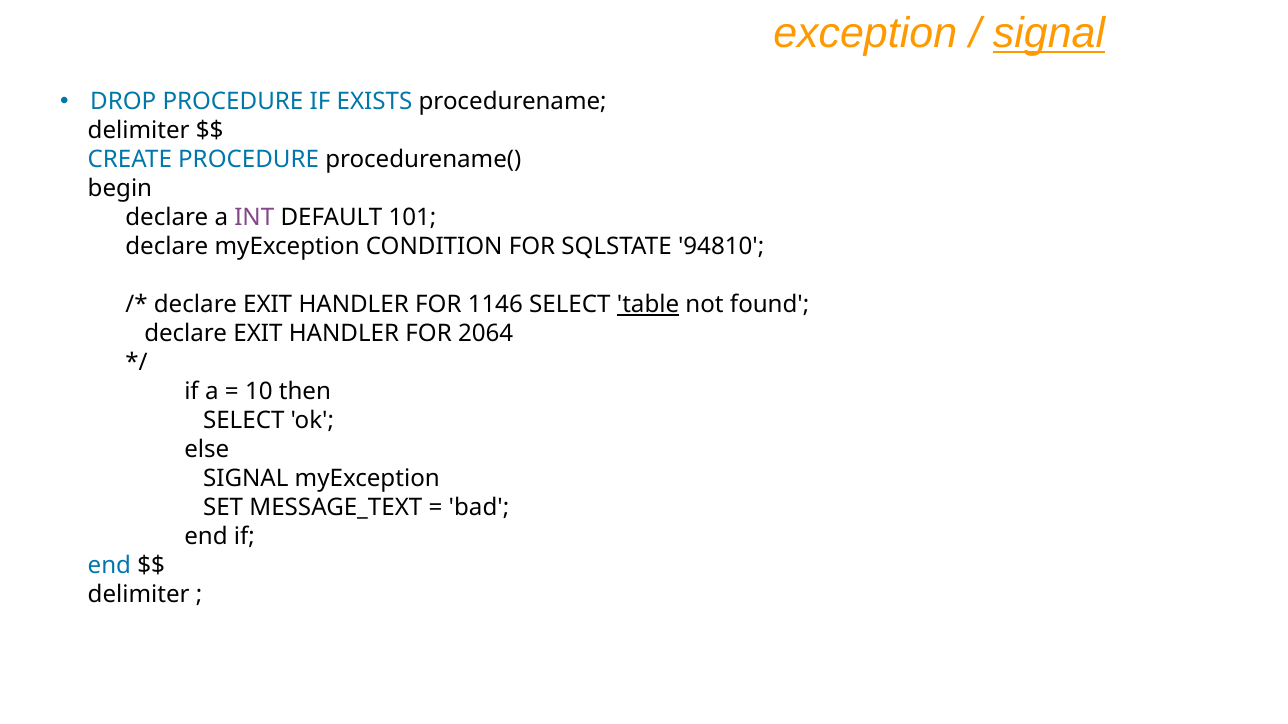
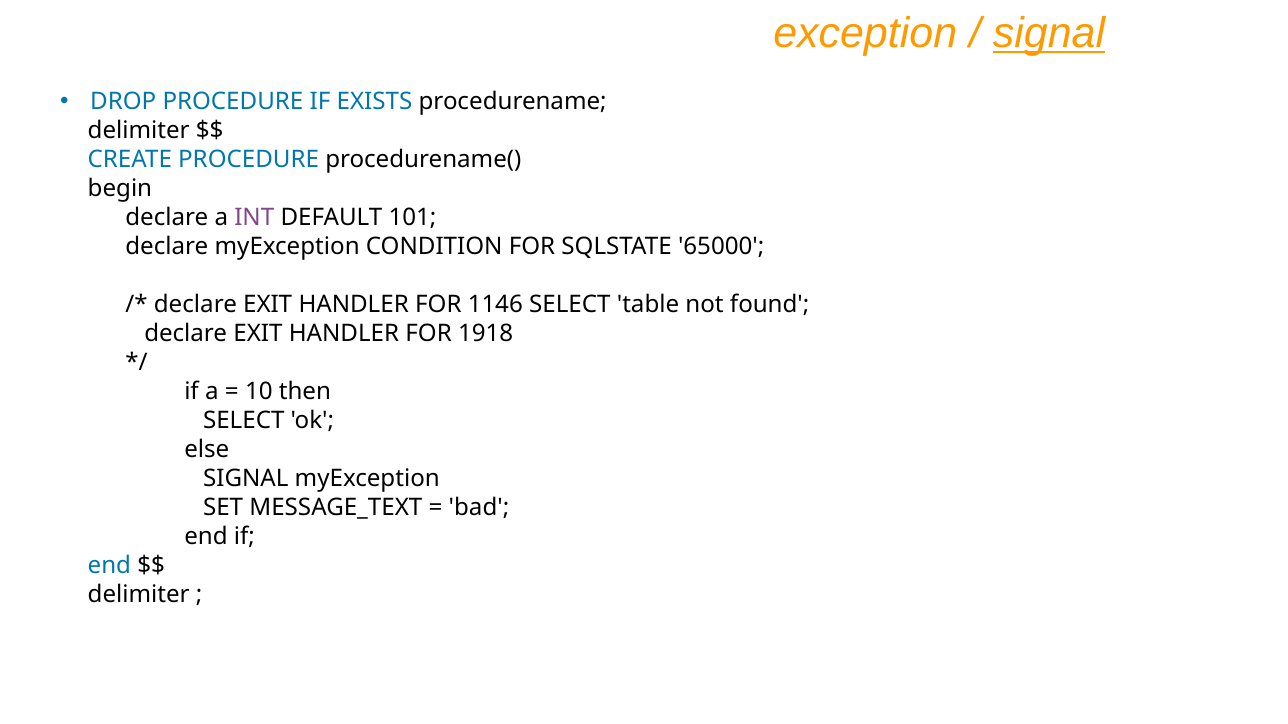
94810: 94810 -> 65000
table underline: present -> none
2064: 2064 -> 1918
